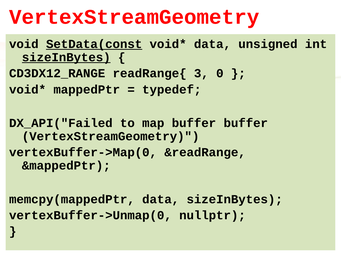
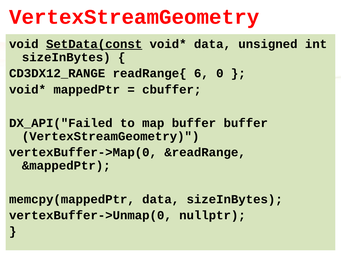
sizeInBytes at (66, 57) underline: present -> none
3: 3 -> 6
typedef: typedef -> cbuffer
